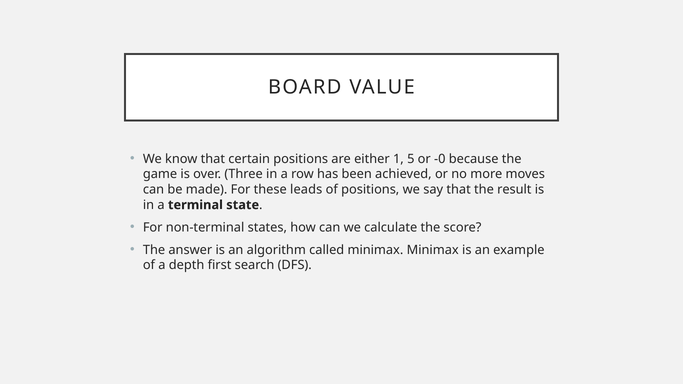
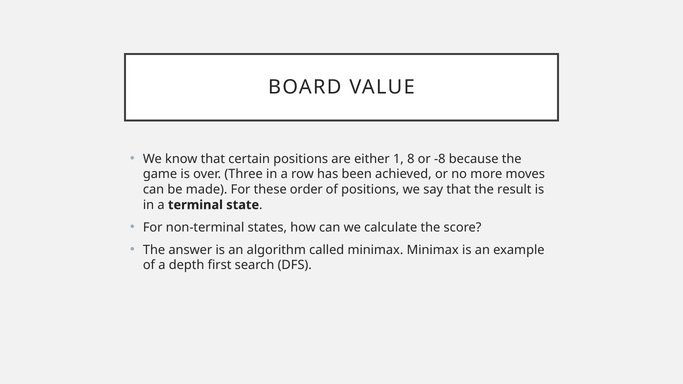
5: 5 -> 8
-0: -0 -> -8
leads: leads -> order
